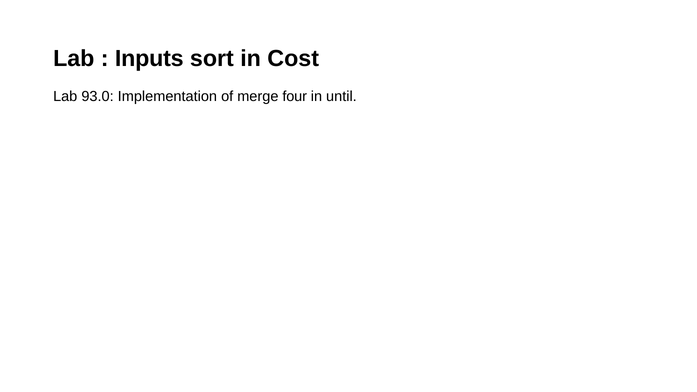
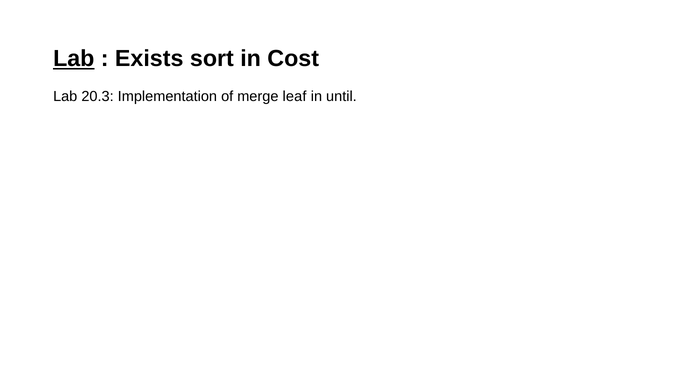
Lab at (74, 59) underline: none -> present
Inputs: Inputs -> Exists
93.0: 93.0 -> 20.3
four: four -> leaf
